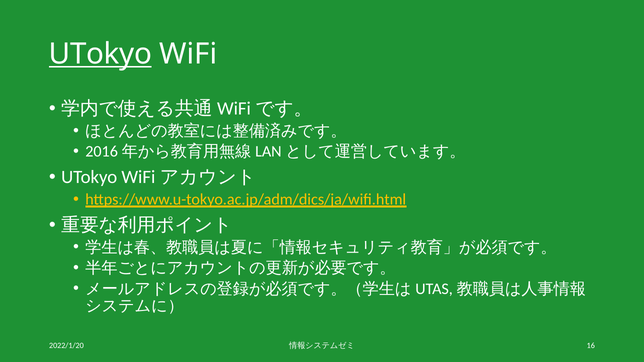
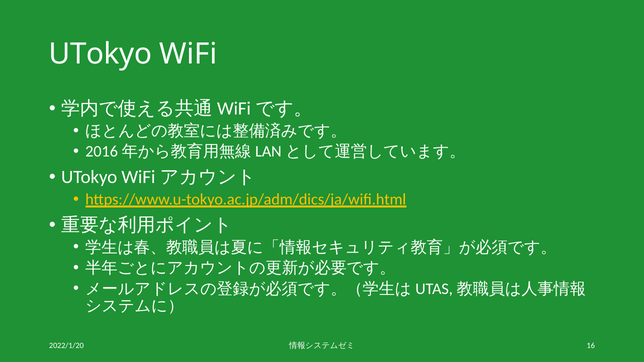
UTokyo at (100, 54) underline: present -> none
